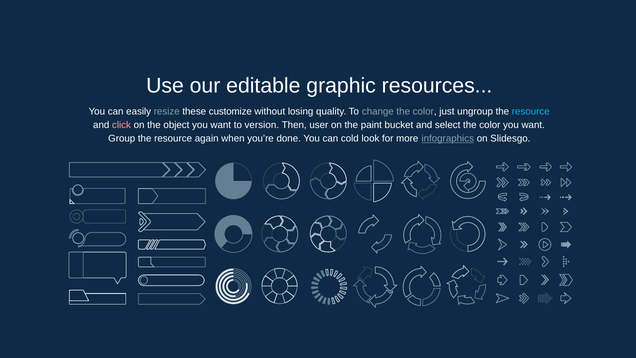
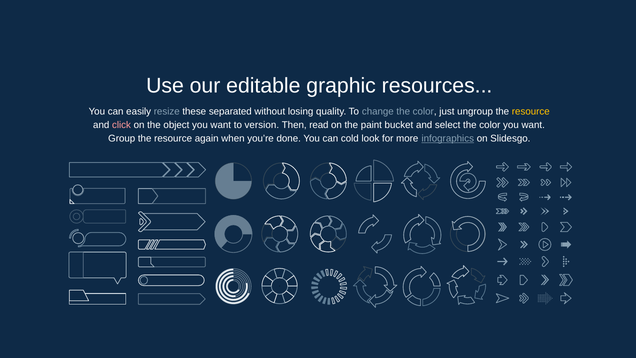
customize: customize -> separated
resource at (531, 112) colour: light blue -> yellow
user: user -> read
